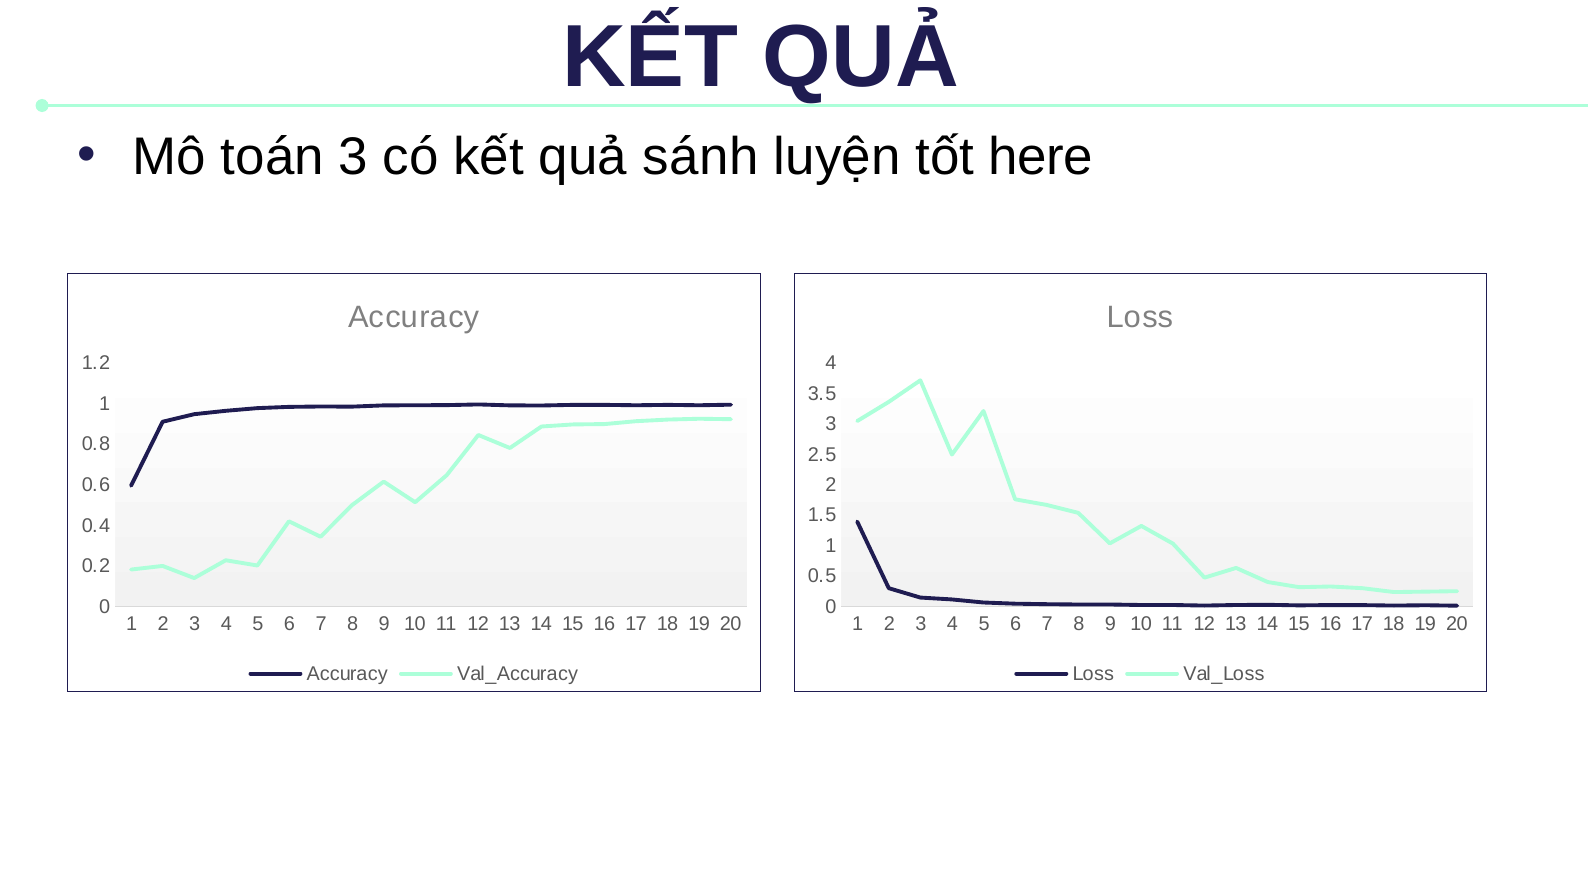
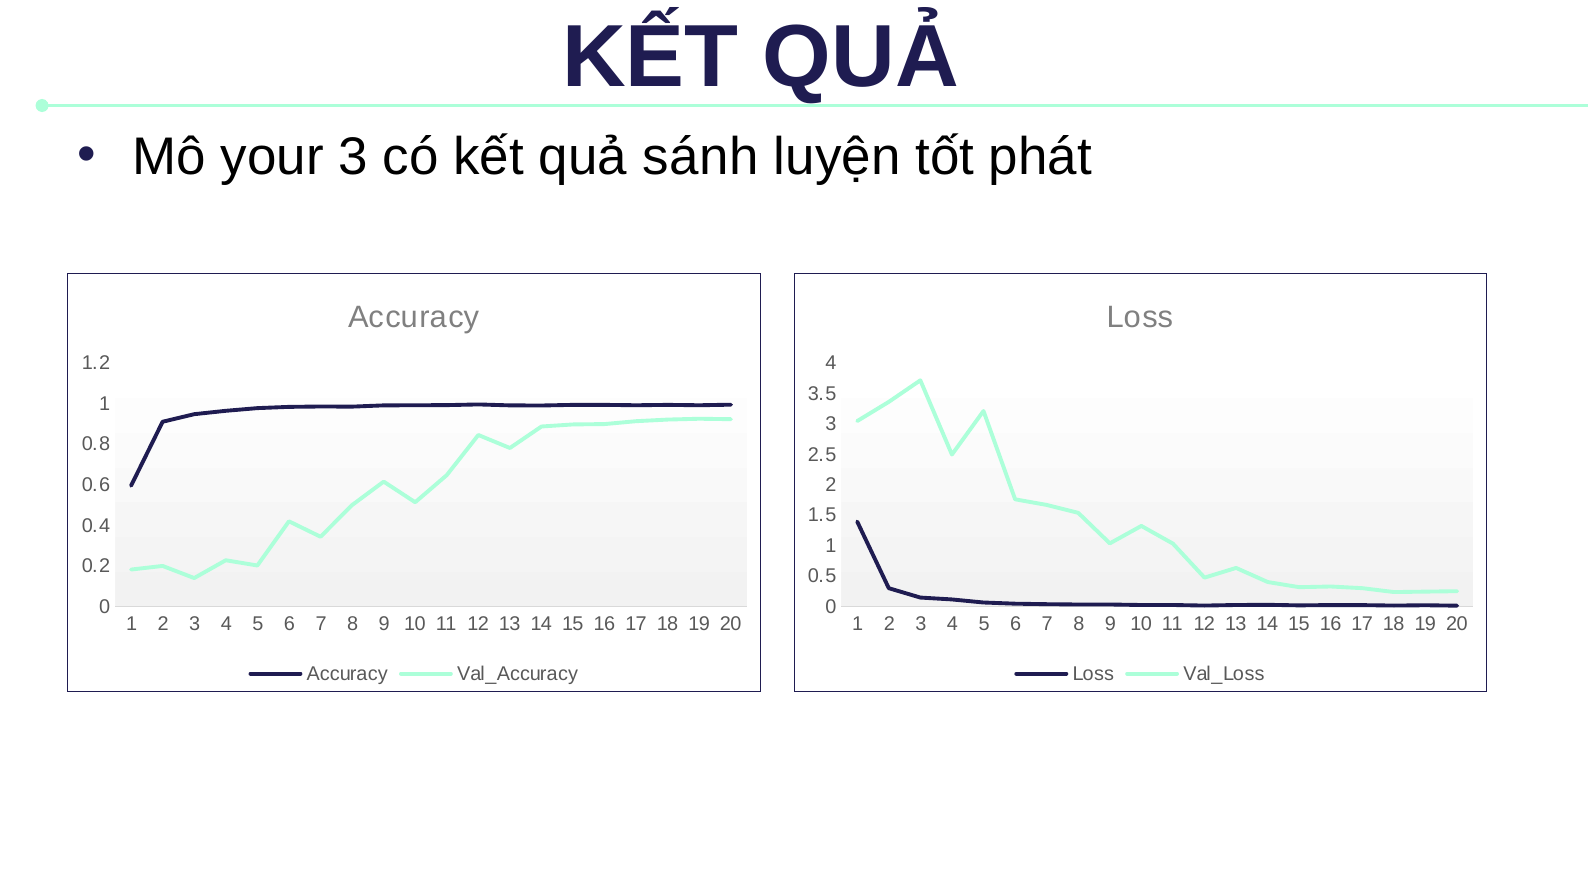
toán: toán -> your
here: here -> phát
